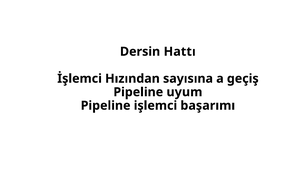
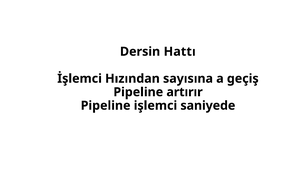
uyum: uyum -> artırır
başarımı: başarımı -> saniyede
